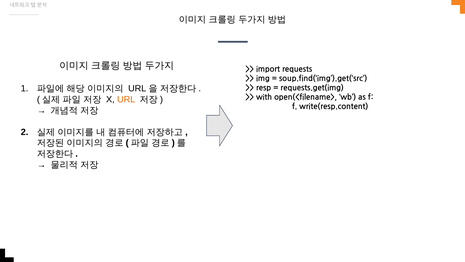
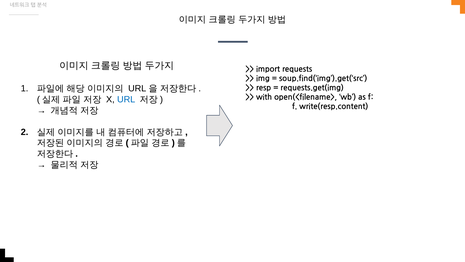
URL at (126, 99) colour: orange -> blue
